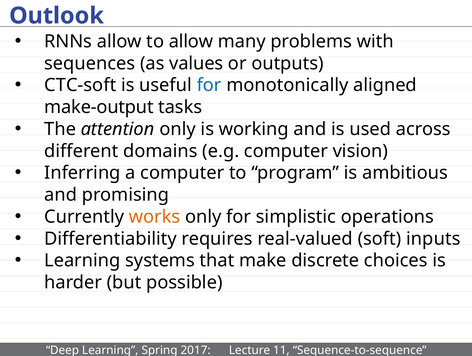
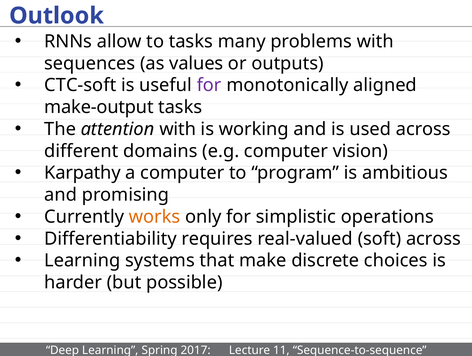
to allow: allow -> tasks
for at (209, 85) colour: blue -> purple
attention only: only -> with
Inferring: Inferring -> Karpathy
soft inputs: inputs -> across
